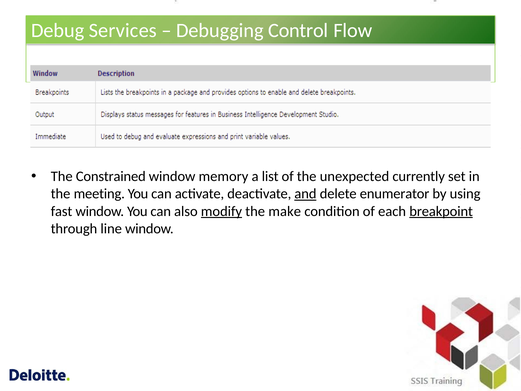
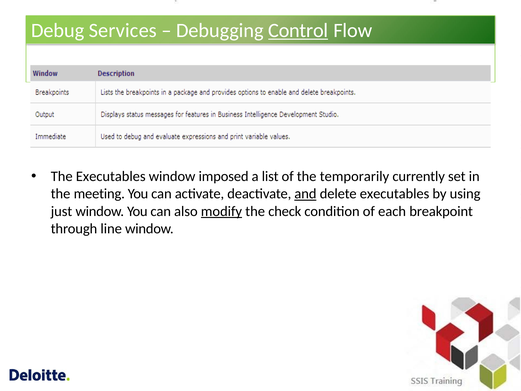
Control underline: none -> present
The Constrained: Constrained -> Executables
memory: memory -> imposed
unexpected: unexpected -> temporarily
delete enumerator: enumerator -> executables
fast: fast -> just
make: make -> check
breakpoint underline: present -> none
